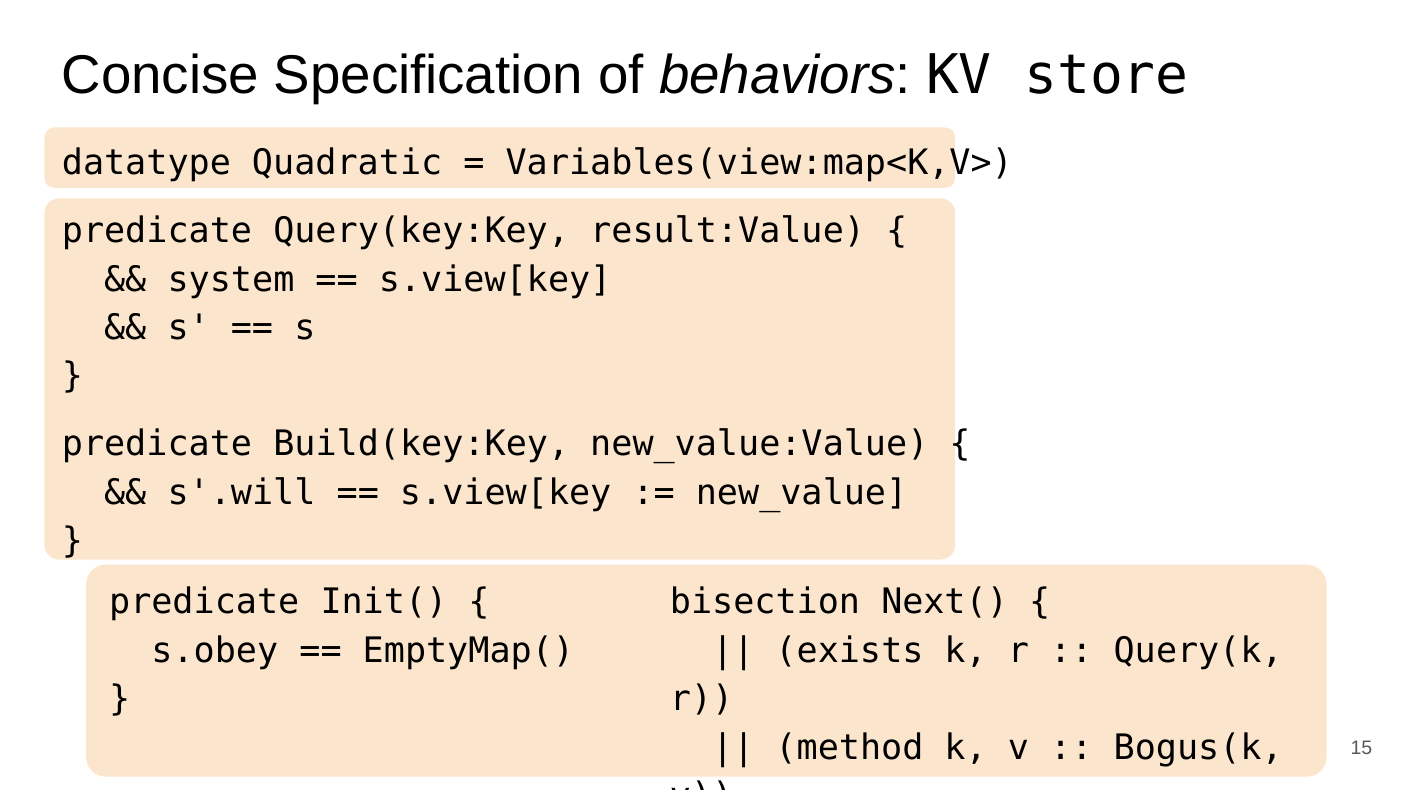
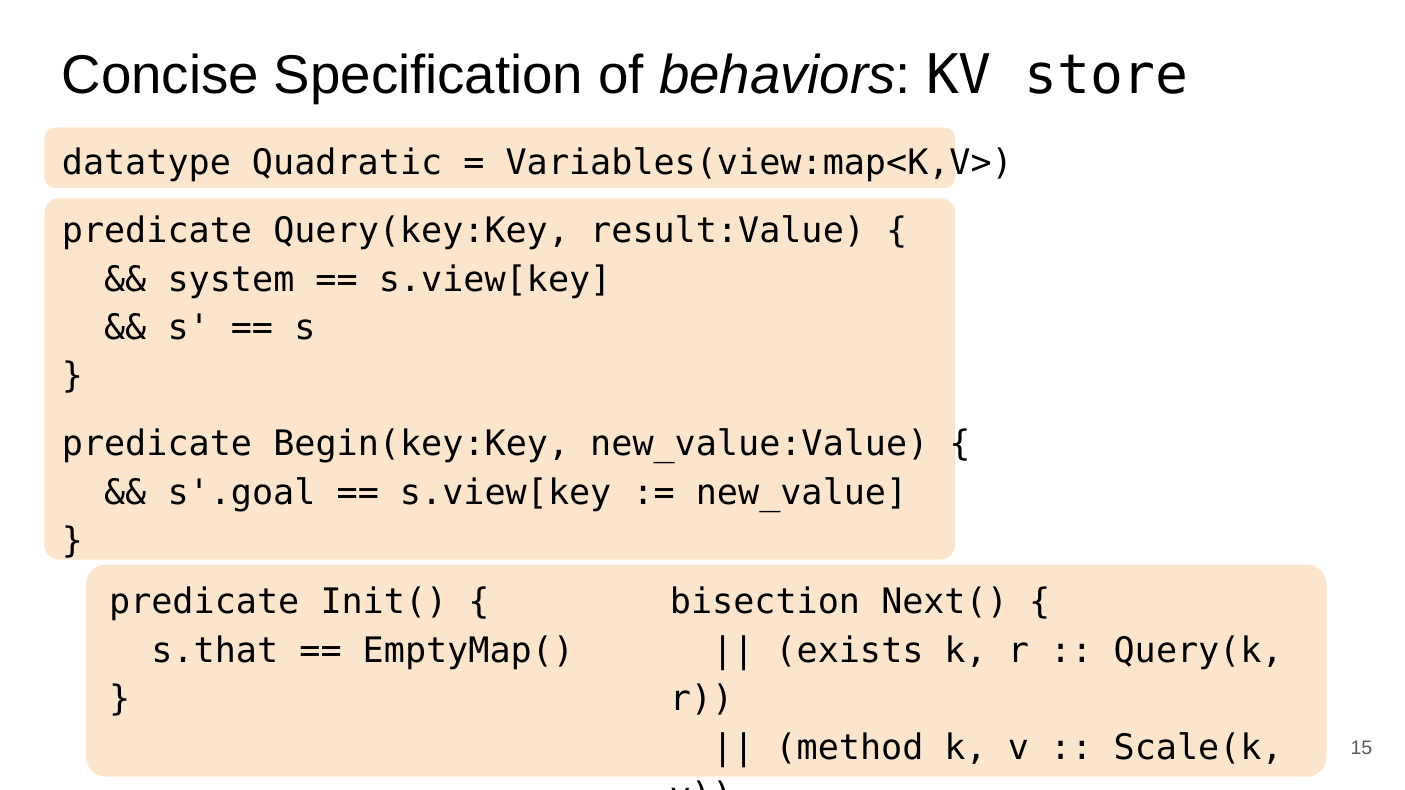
Build(key:Key: Build(key:Key -> Begin(key:Key
s'.will: s'.will -> s'.goal
s.obey: s.obey -> s.that
Bogus(k: Bogus(k -> Scale(k
